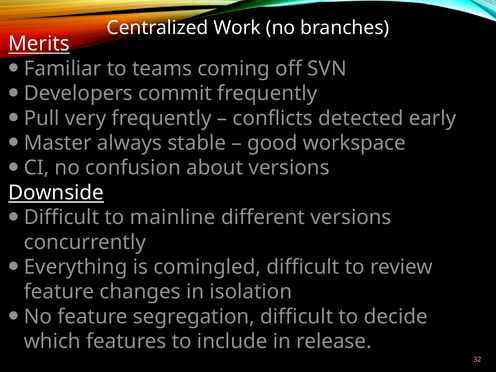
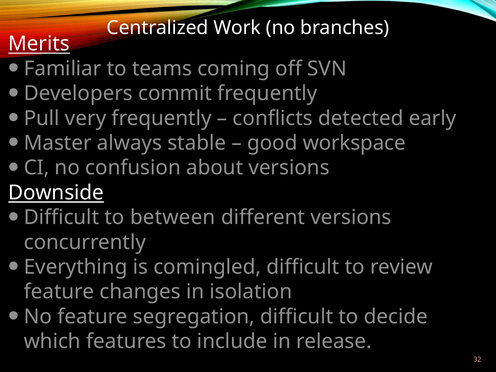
mainline: mainline -> between
